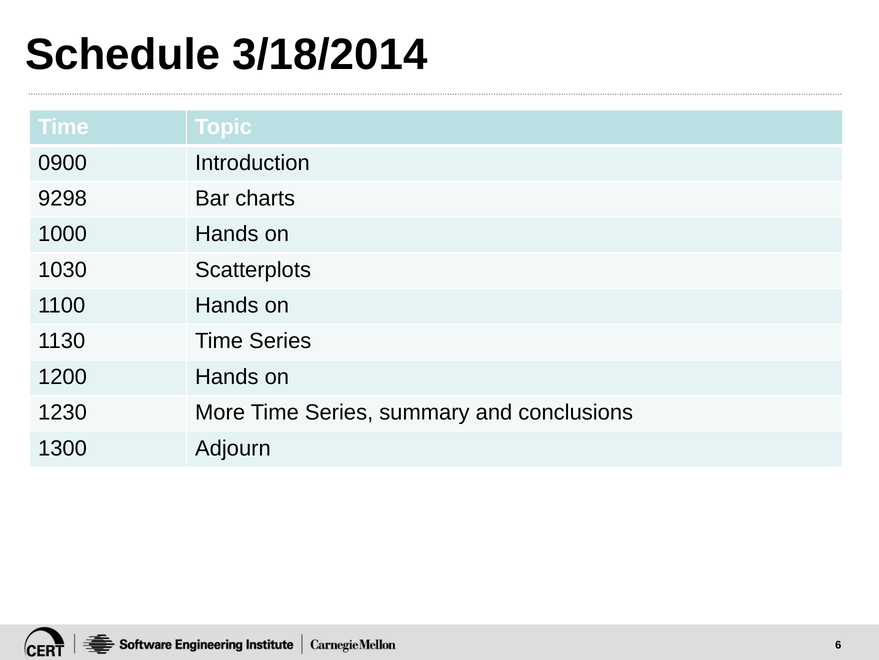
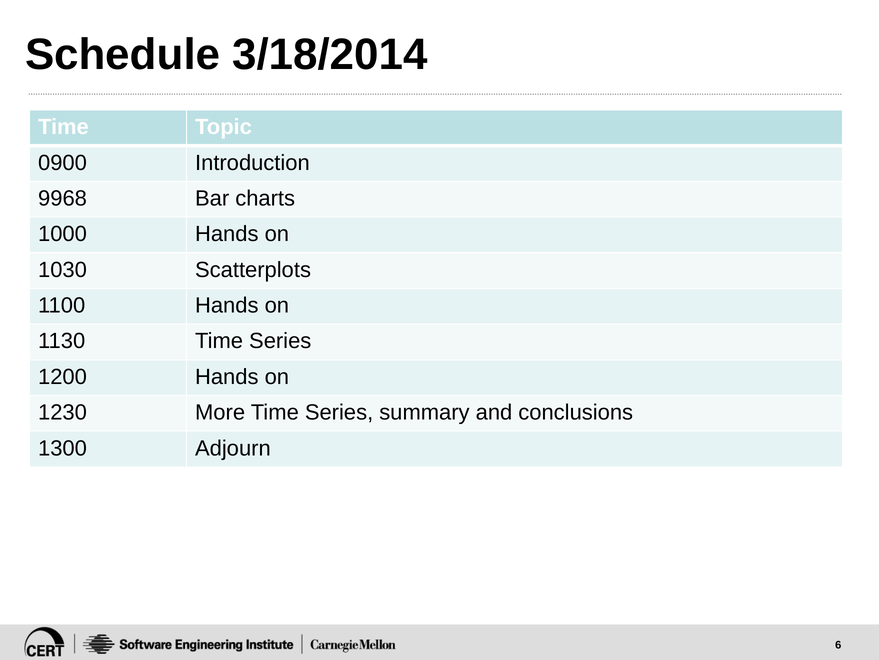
9298: 9298 -> 9968
